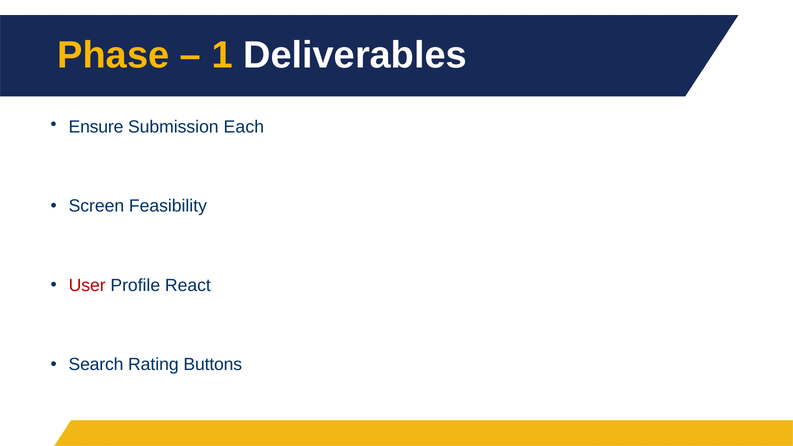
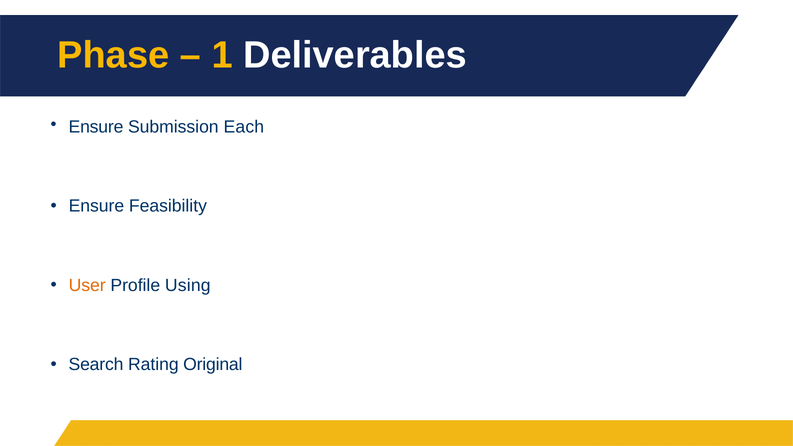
Screen at (96, 206): Screen -> Ensure
User colour: red -> orange
React: React -> Using
Buttons: Buttons -> Original
